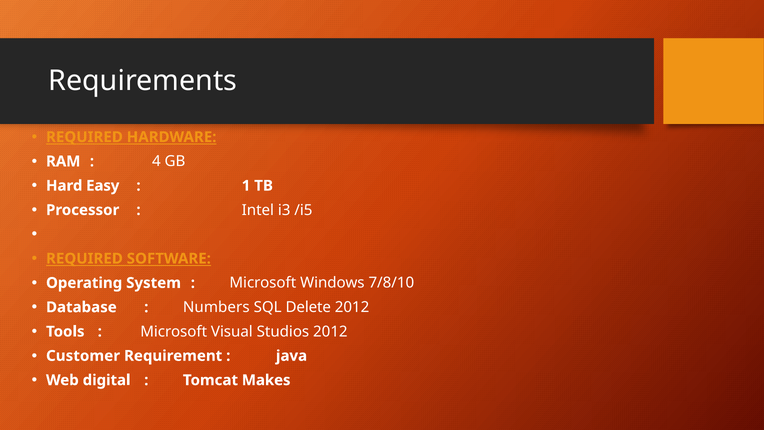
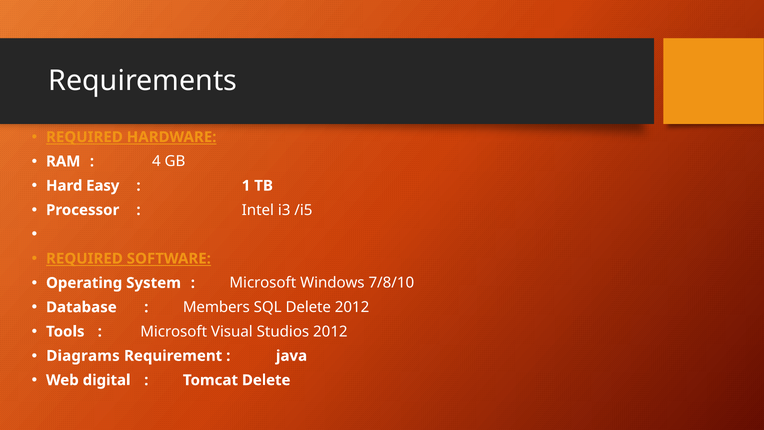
Numbers: Numbers -> Members
Customer: Customer -> Diagrams
Tomcat Makes: Makes -> Delete
